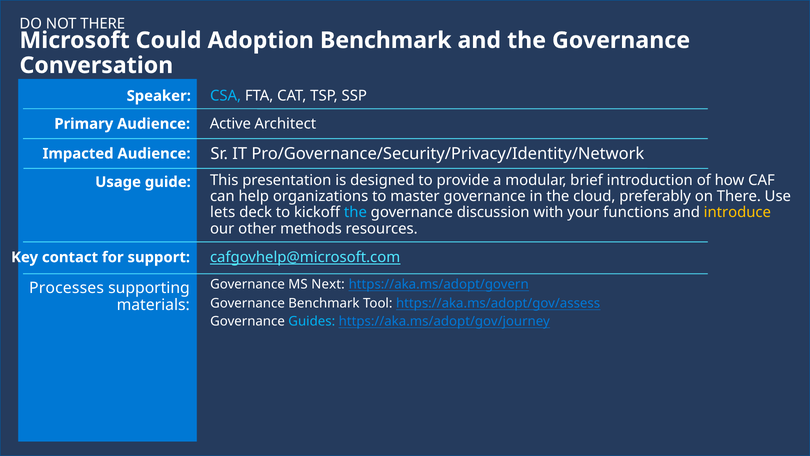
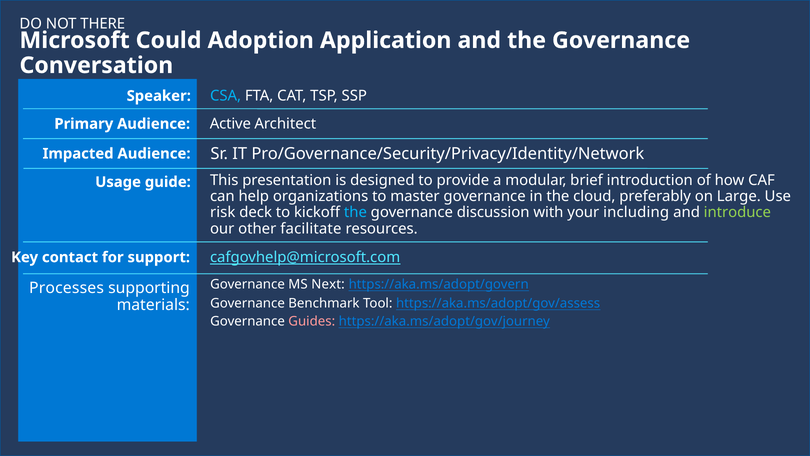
Adoption Benchmark: Benchmark -> Application
on There: There -> Large
lets: lets -> risk
functions: functions -> including
introduce colour: yellow -> light green
methods: methods -> facilitate
Guides colour: light blue -> pink
